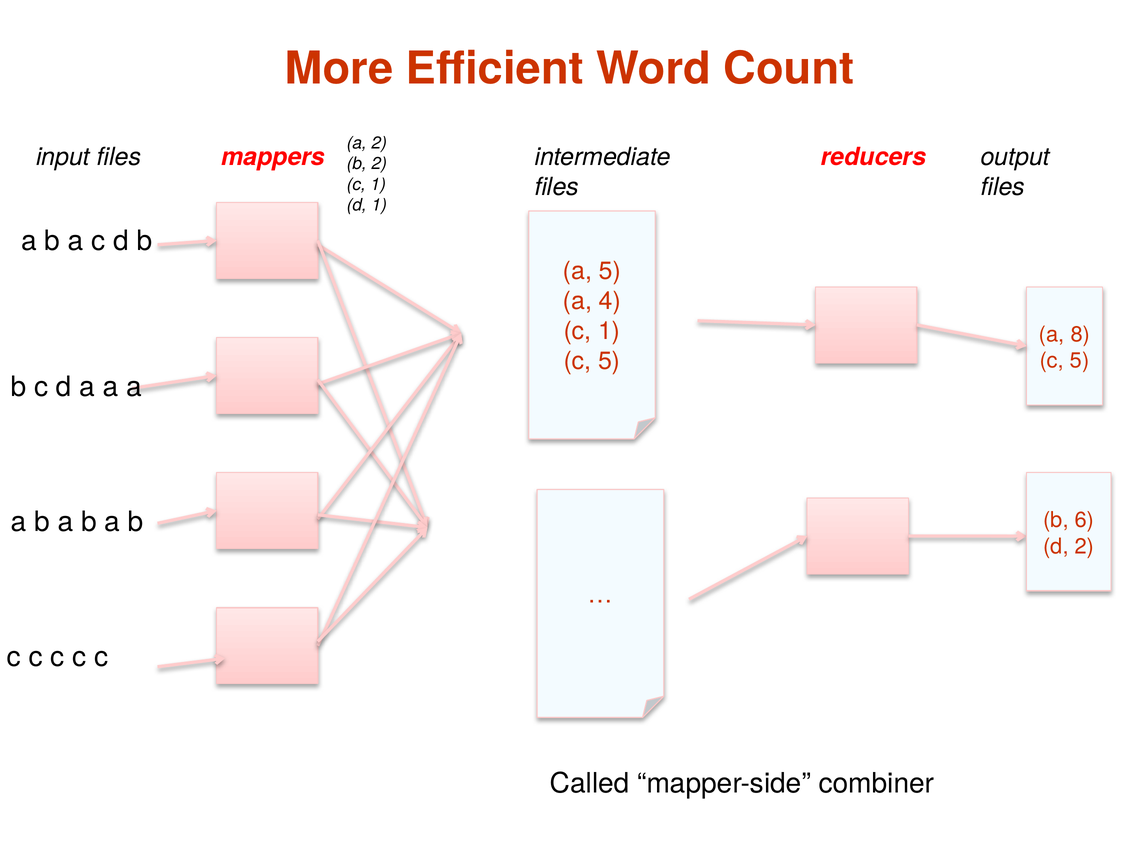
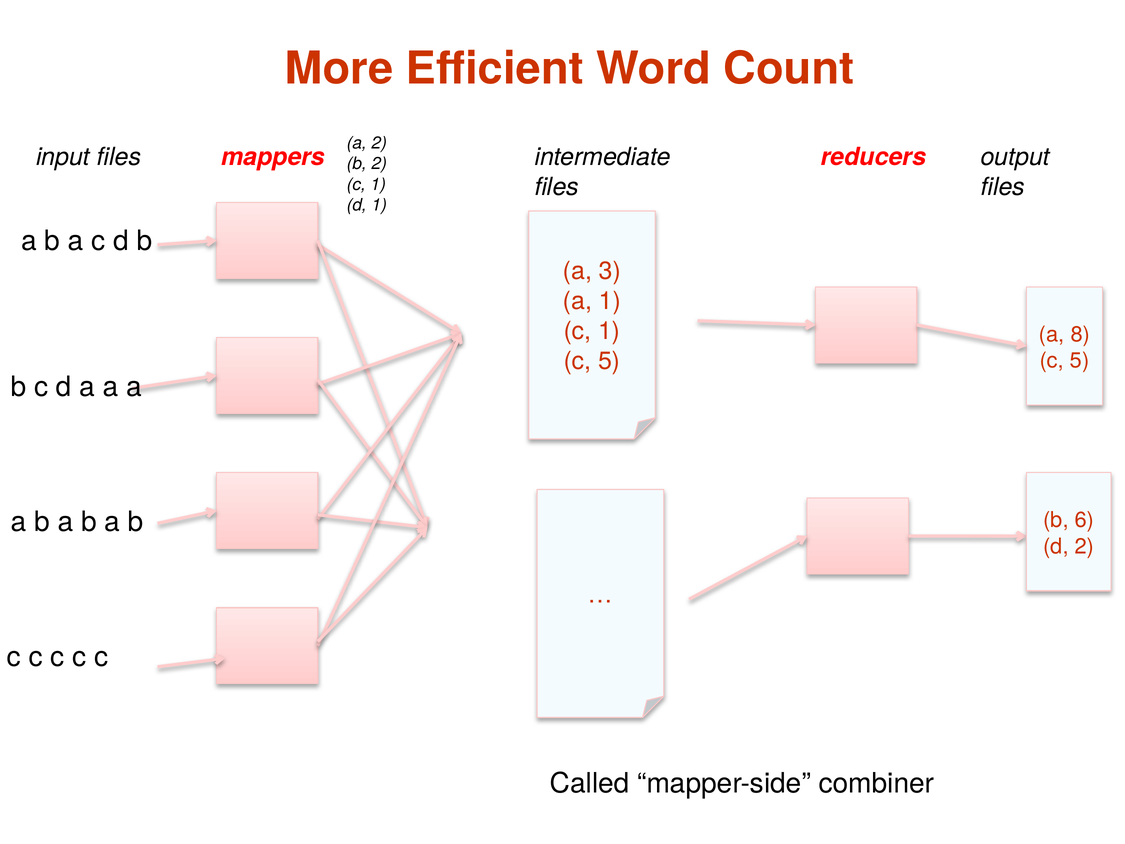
a 5: 5 -> 3
a 4: 4 -> 1
